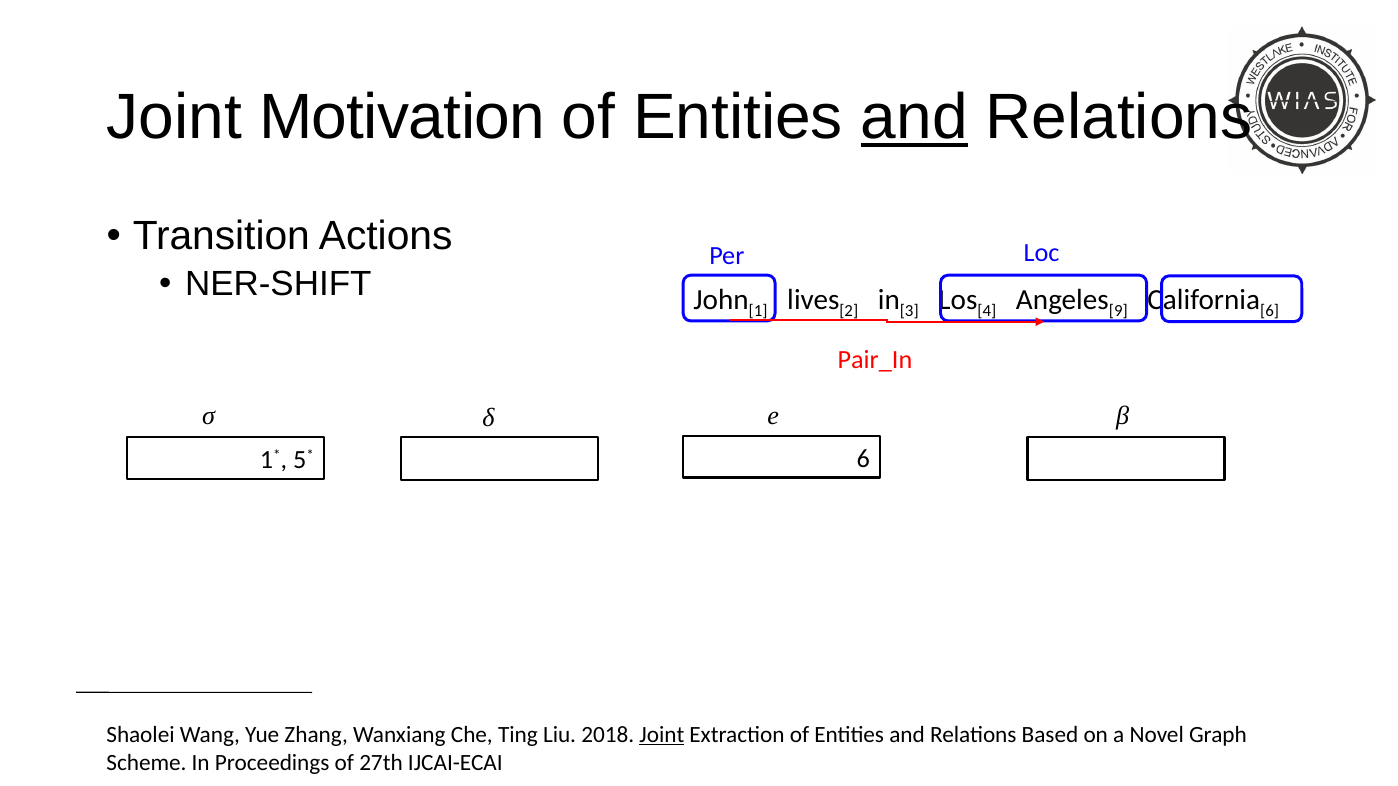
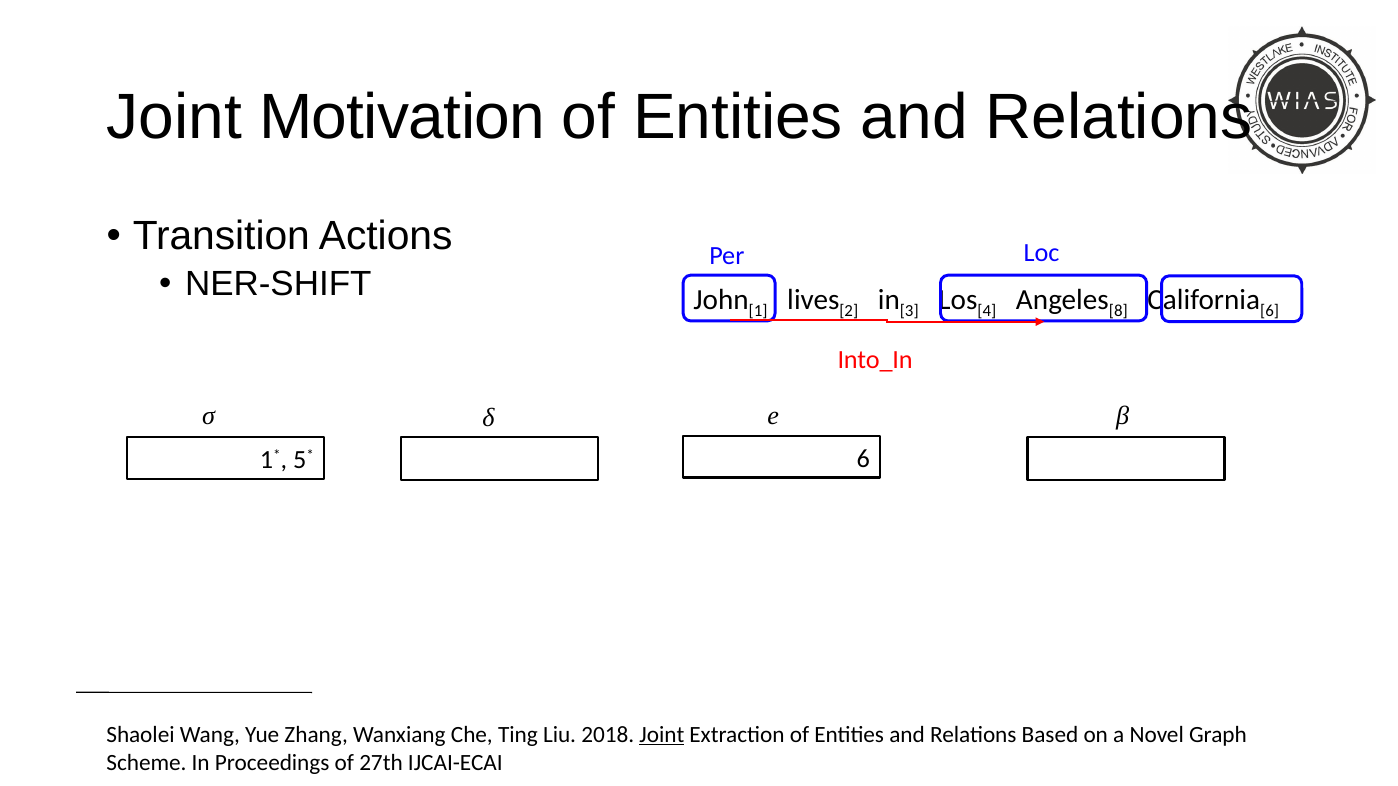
and at (914, 117) underline: present -> none
9: 9 -> 8
Pair_In: Pair_In -> Into_In
